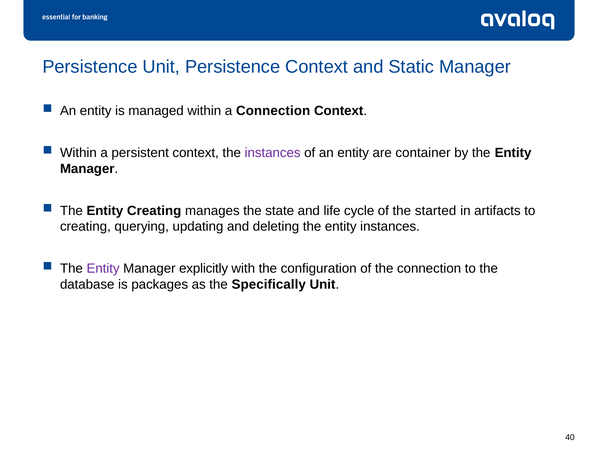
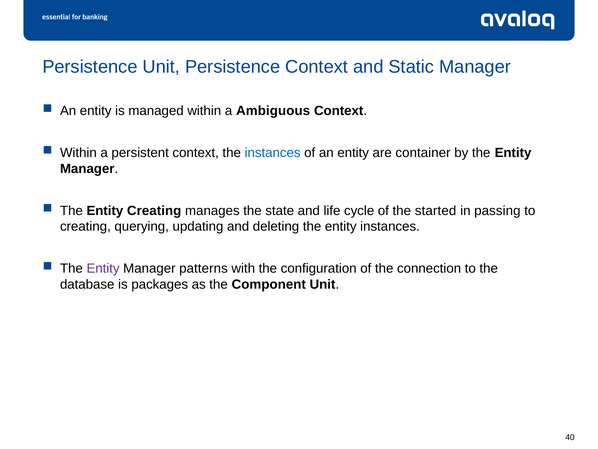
a Connection: Connection -> Ambiguous
instances at (273, 153) colour: purple -> blue
artifacts: artifacts -> passing
explicitly: explicitly -> patterns
Specifically: Specifically -> Component
